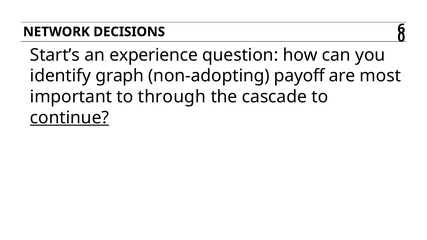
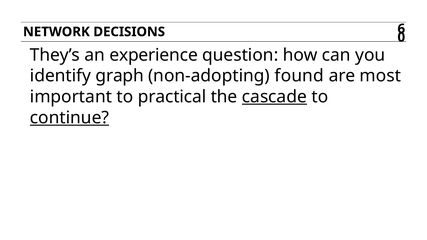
Start’s: Start’s -> They’s
payoff: payoff -> found
through: through -> practical
cascade underline: none -> present
